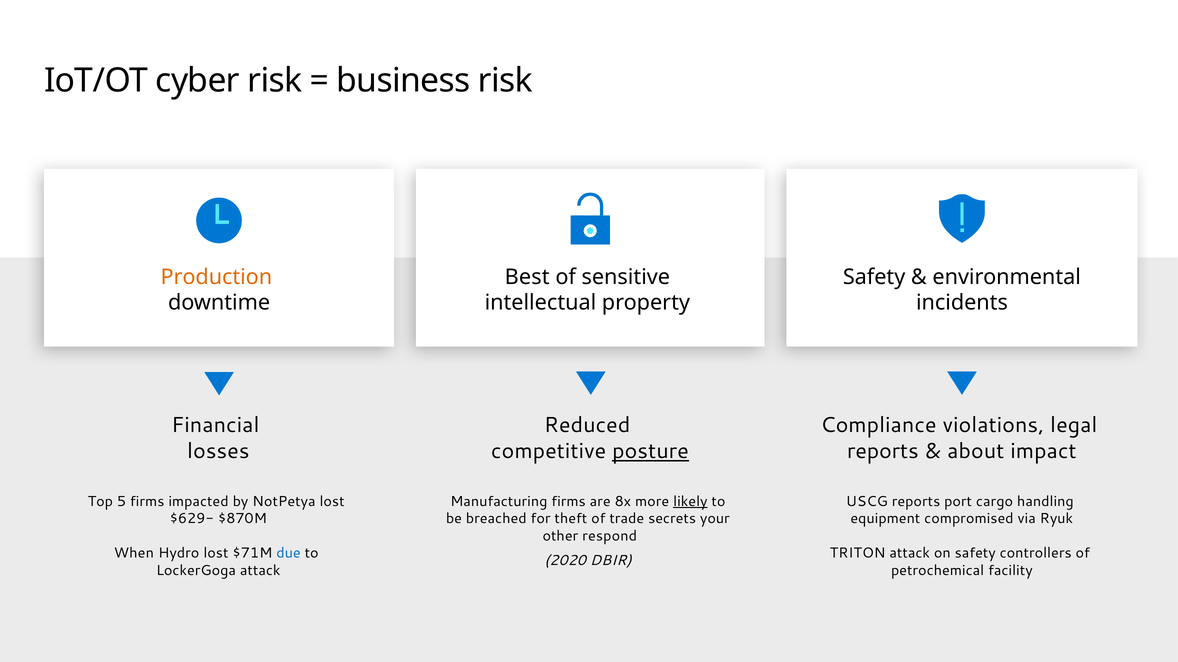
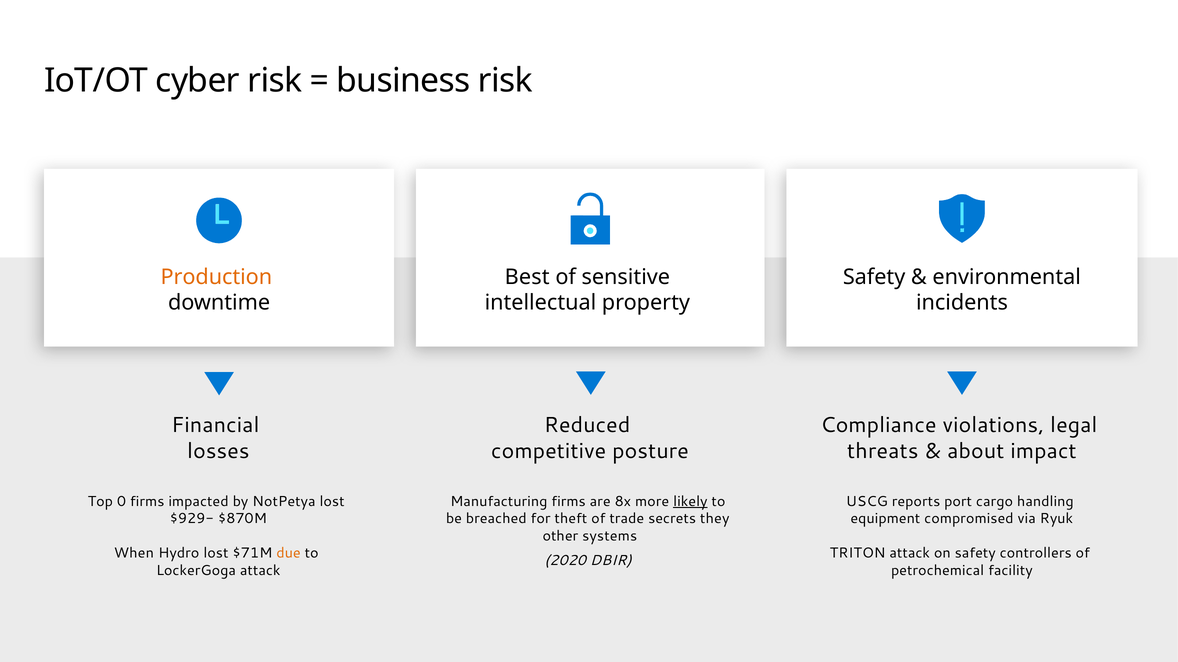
posture underline: present -> none
reports at (883, 452): reports -> threats
5: 5 -> 0
$629-: $629- -> $929-
your: your -> they
respond: respond -> systems
due colour: blue -> orange
